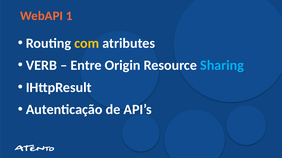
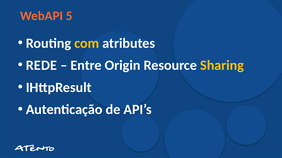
1: 1 -> 5
VERB: VERB -> REDE
Sharing colour: light blue -> yellow
